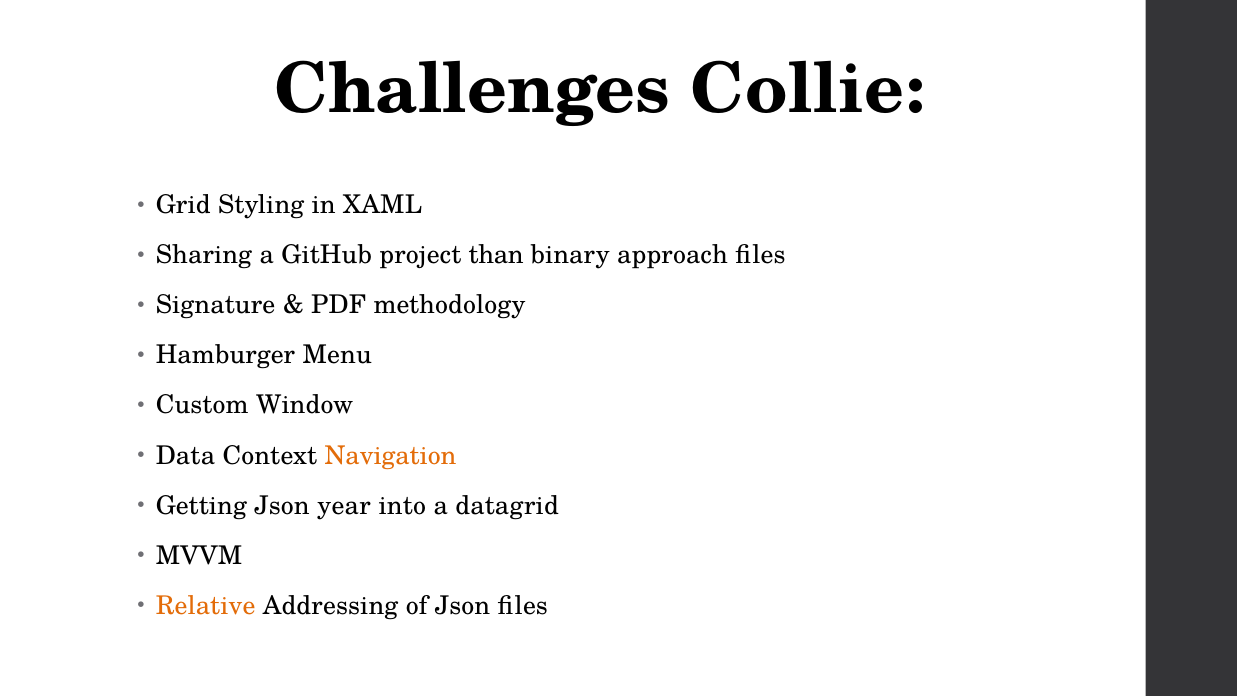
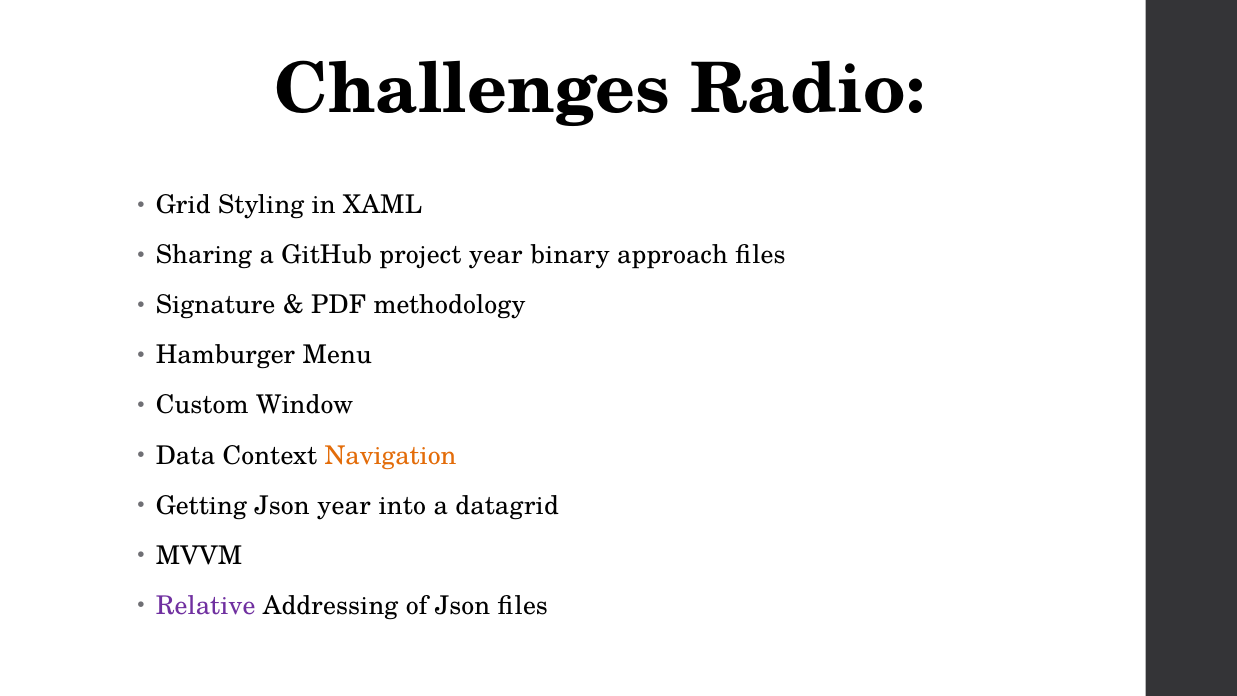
Collie: Collie -> Radio
project than: than -> year
Relative colour: orange -> purple
